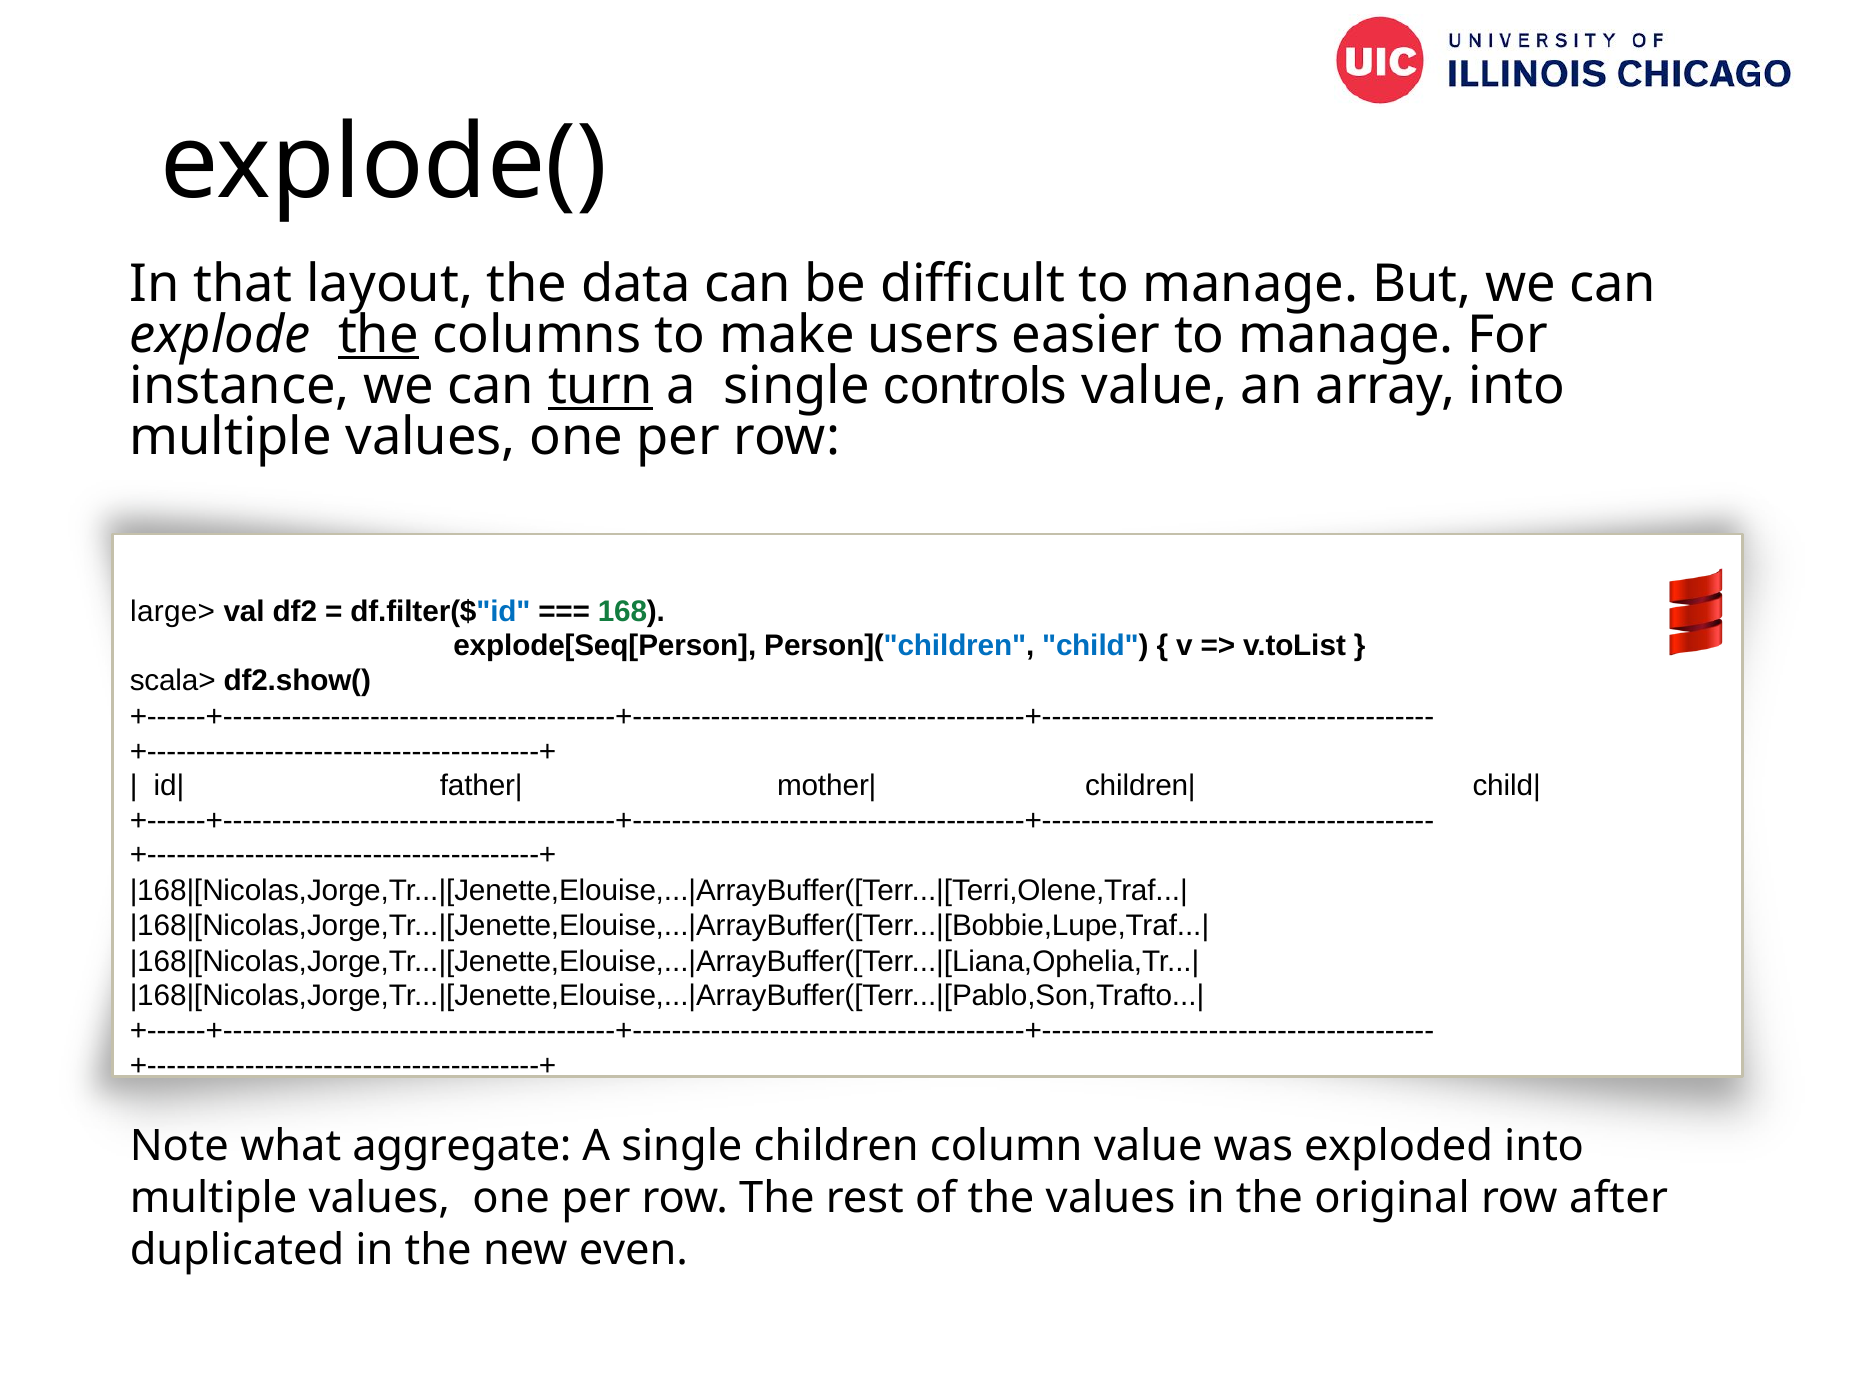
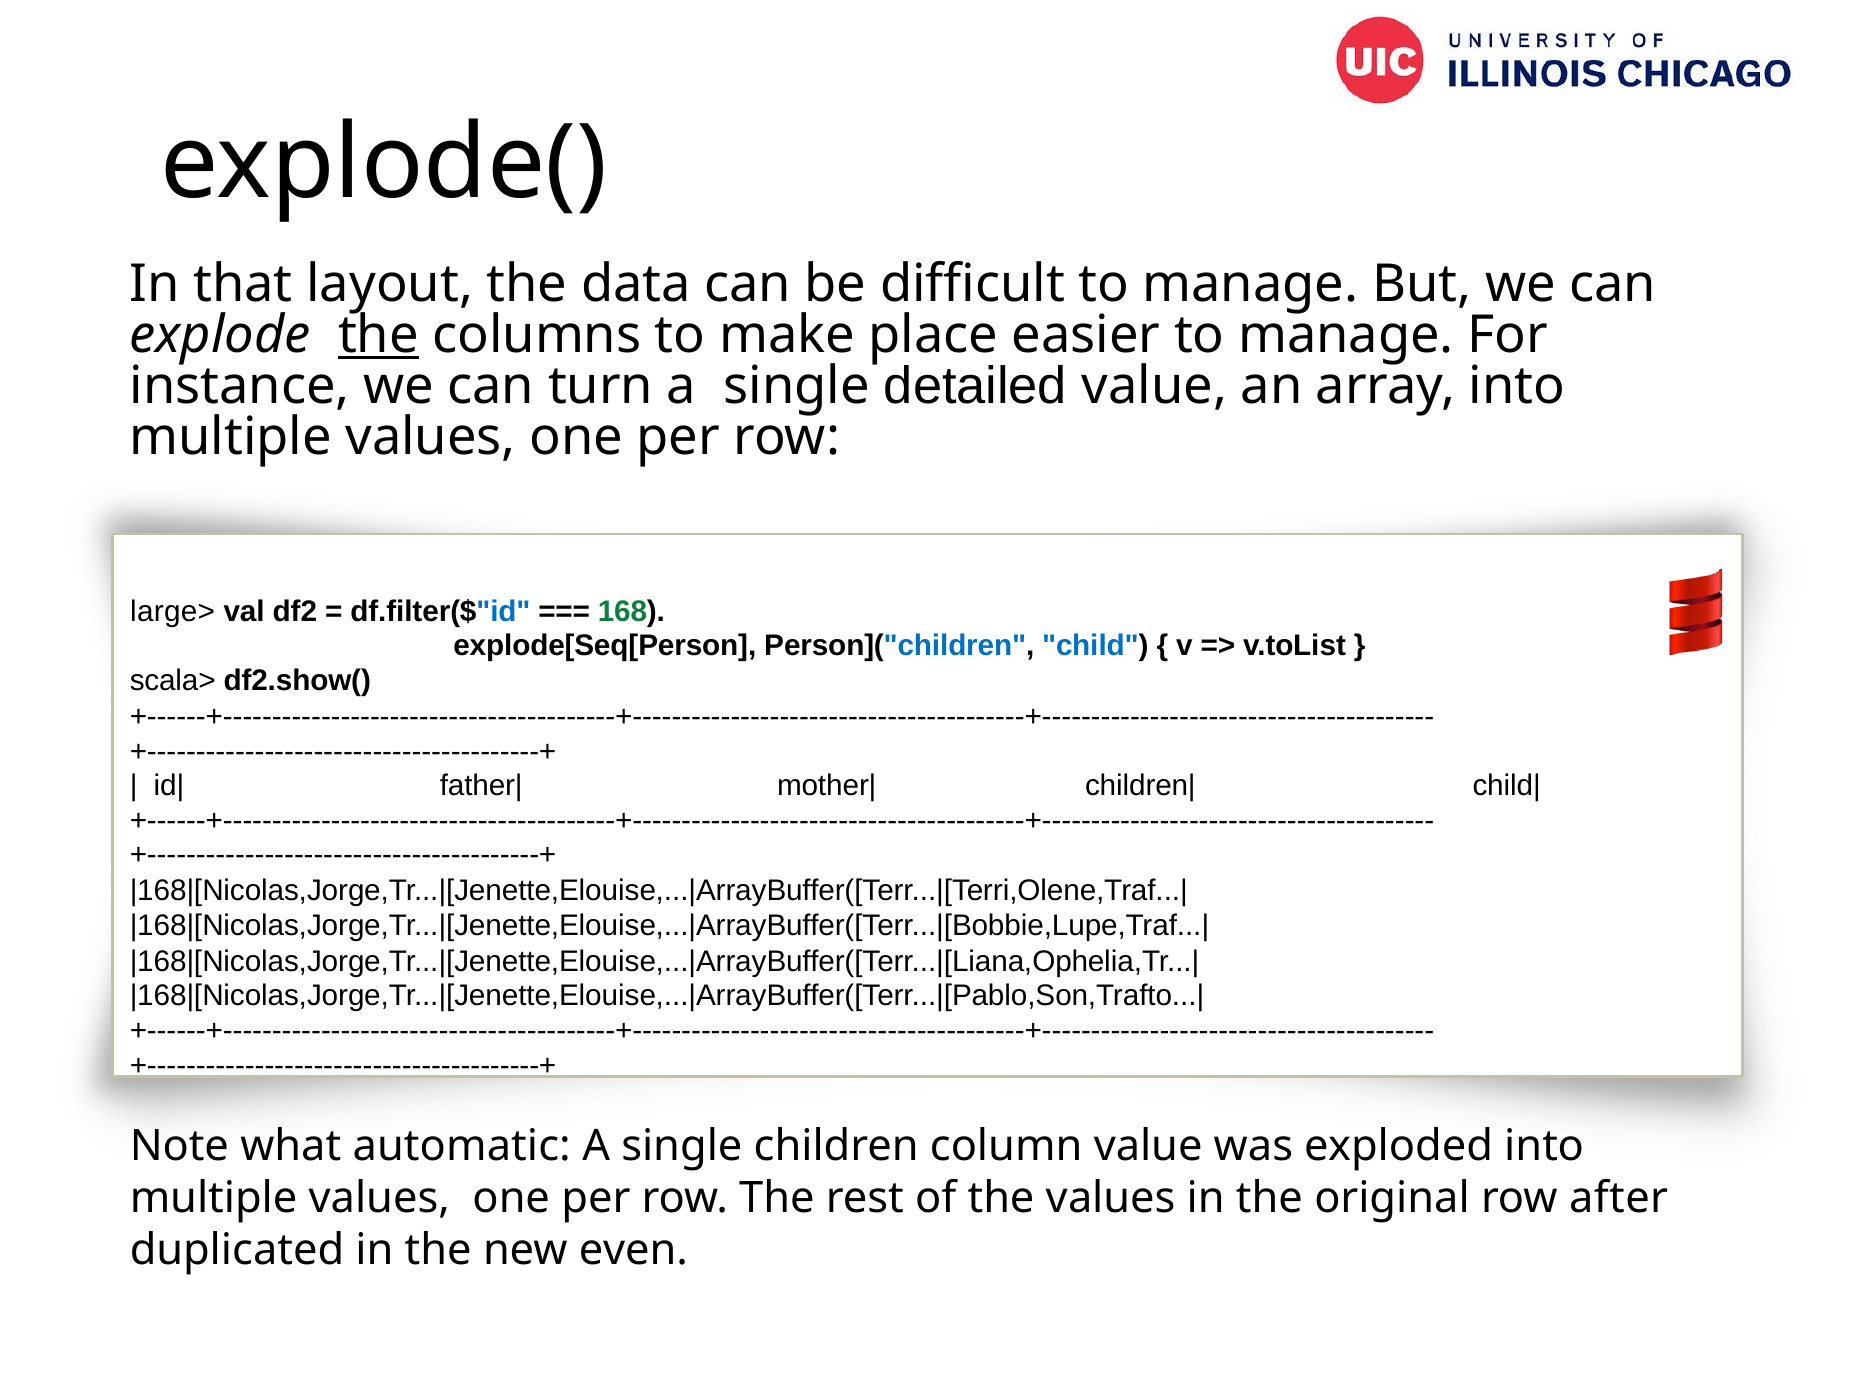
users: users -> place
turn underline: present -> none
controls: controls -> detailed
aggregate: aggregate -> automatic
